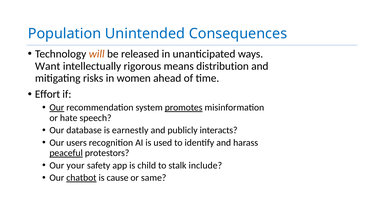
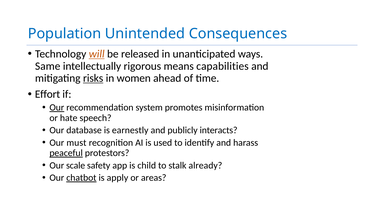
will underline: none -> present
Want: Want -> Same
distribution: distribution -> capabilities
risks underline: none -> present
promotes underline: present -> none
users: users -> must
your: your -> scale
include: include -> already
cause: cause -> apply
same: same -> areas
